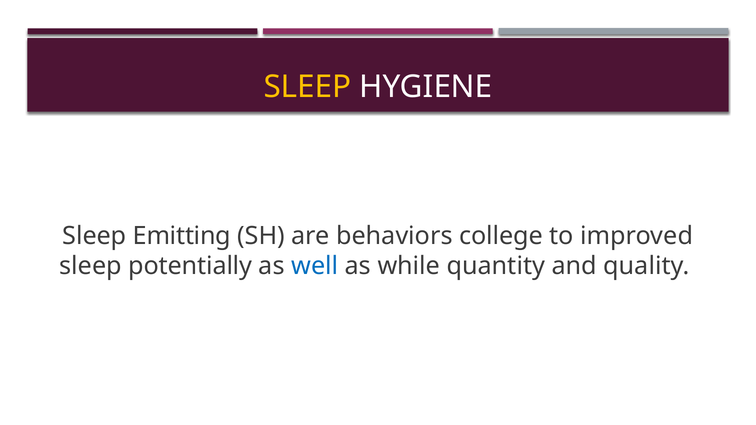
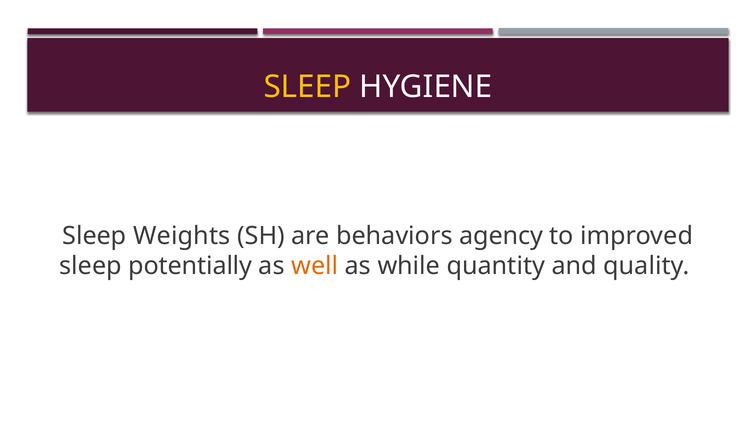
Emitting: Emitting -> Weights
college: college -> agency
well colour: blue -> orange
